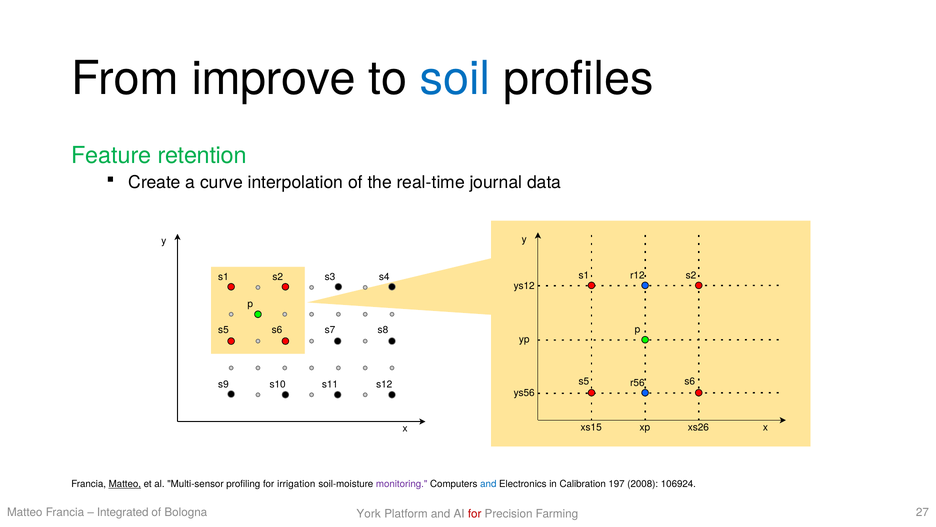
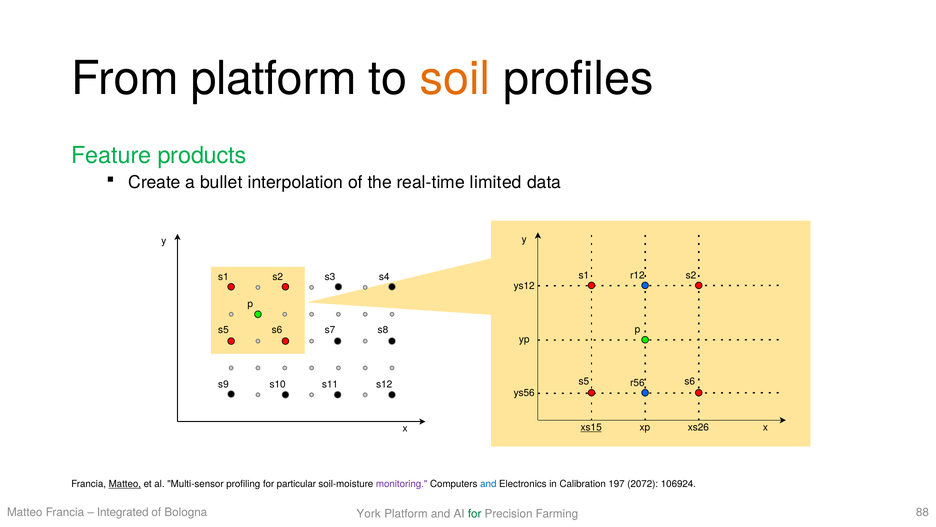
From improve: improve -> platform
soil colour: blue -> orange
retention: retention -> products
curve: curve -> bullet
journal: journal -> limited
xs15 underline: none -> present
irrigation: irrigation -> particular
2008: 2008 -> 2072
27: 27 -> 88
for at (475, 513) colour: red -> green
